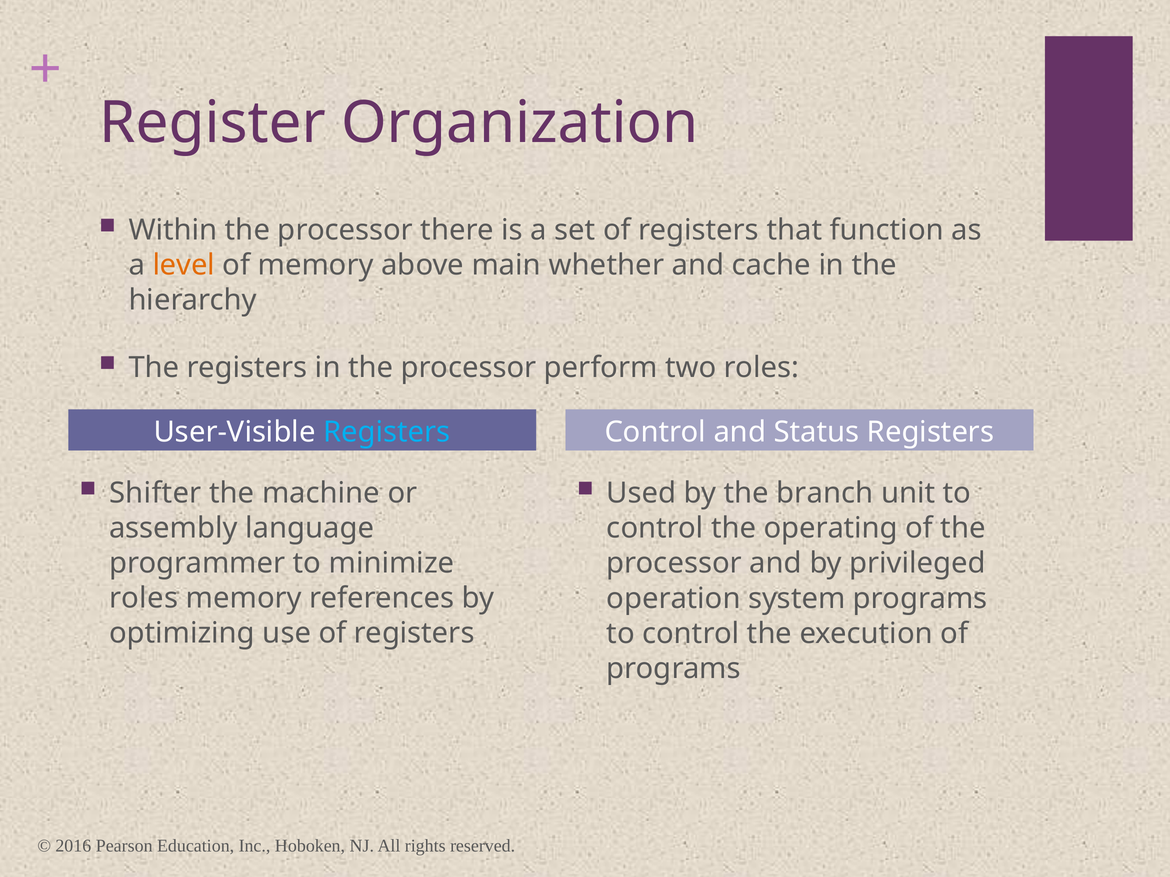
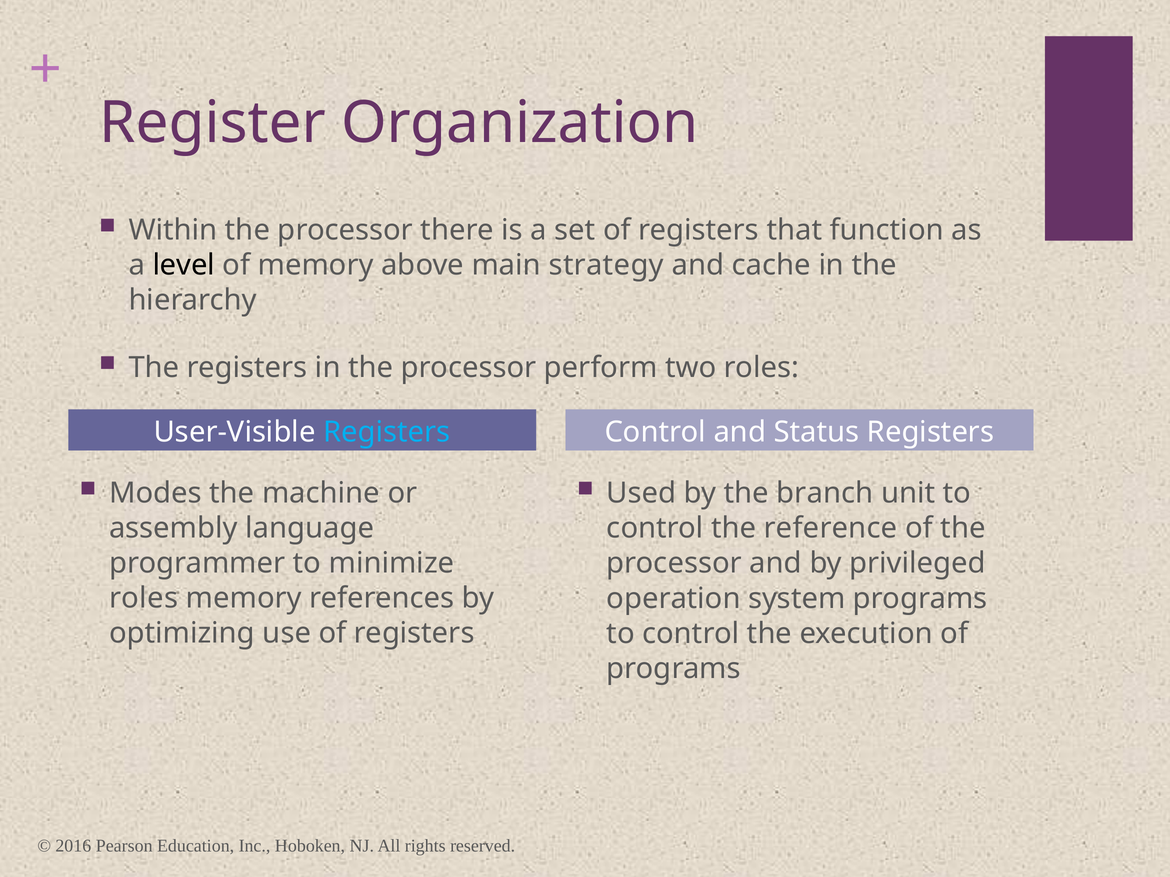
level colour: orange -> black
whether: whether -> strategy
Shifter: Shifter -> Modes
operating: operating -> reference
